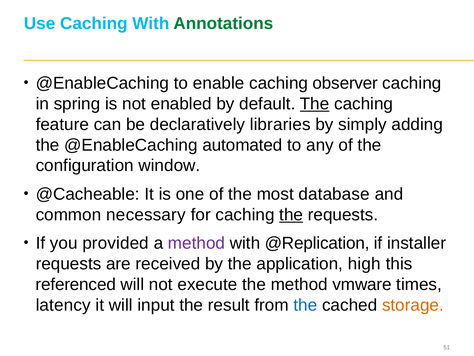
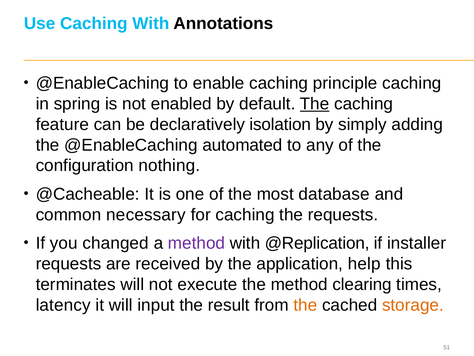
Annotations colour: green -> black
observer: observer -> principle
libraries: libraries -> isolation
window: window -> nothing
the at (291, 214) underline: present -> none
provided: provided -> changed
high: high -> help
referenced: referenced -> terminates
vmware: vmware -> clearing
the at (305, 305) colour: blue -> orange
